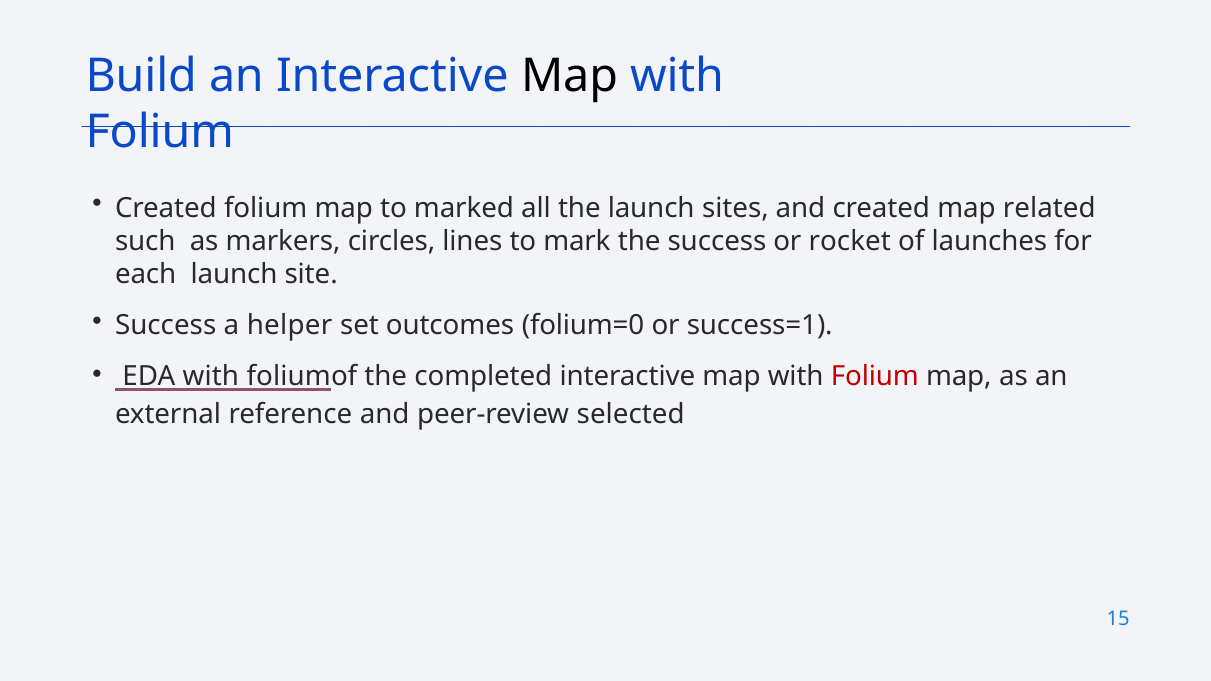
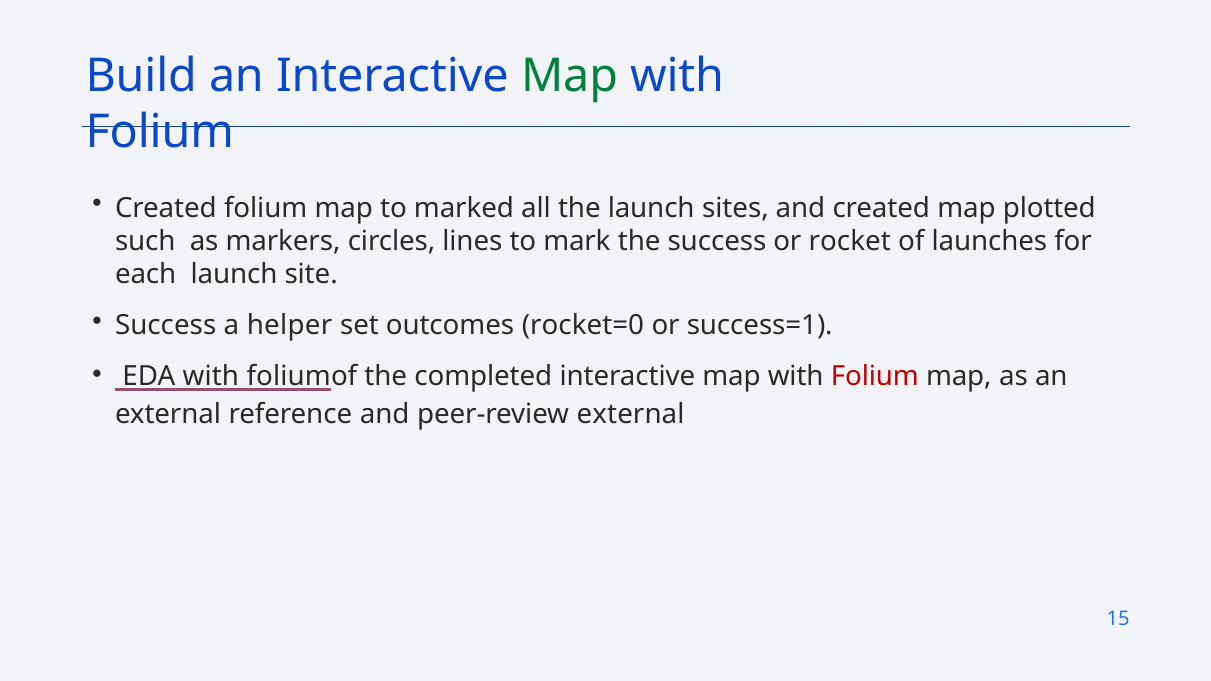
Map at (569, 77) colour: black -> green
related: related -> plotted
folium=0: folium=0 -> rocket=0
peer-review selected: selected -> external
